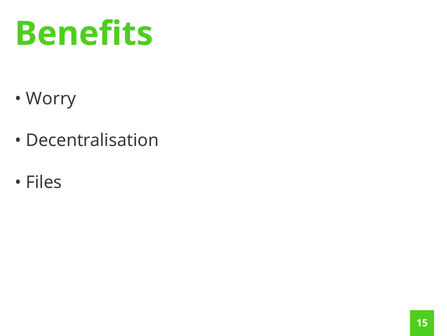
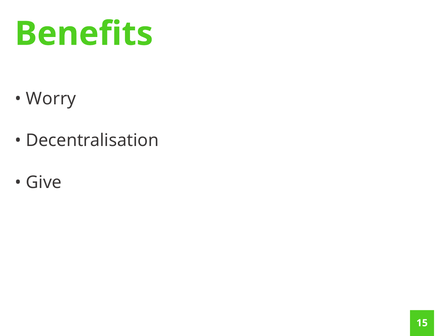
Files: Files -> Give
